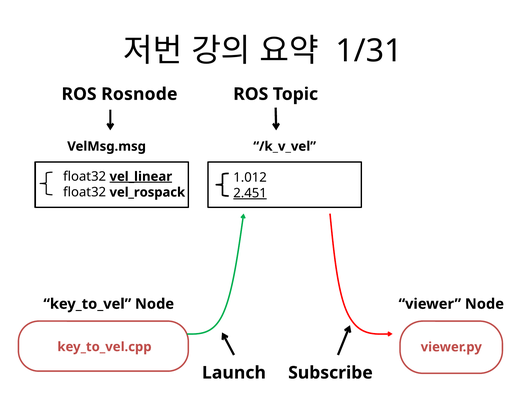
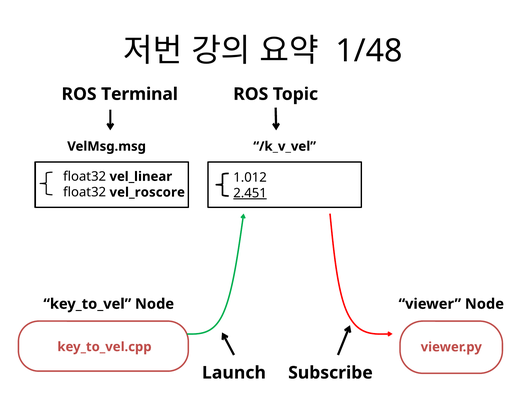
1/31: 1/31 -> 1/48
Rosnode: Rosnode -> Terminal
vel_linear underline: present -> none
vel_rospack: vel_rospack -> vel_roscore
